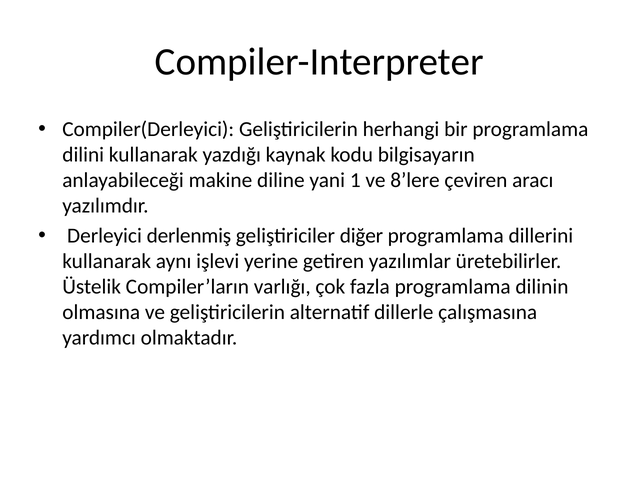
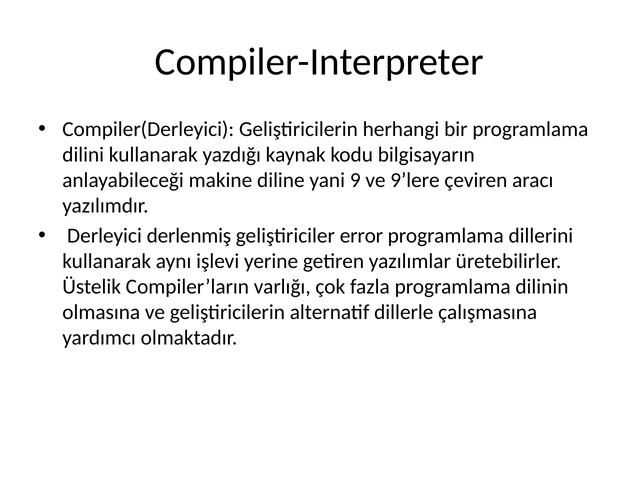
1: 1 -> 9
8’lere: 8’lere -> 9’lere
diğer: diğer -> error
